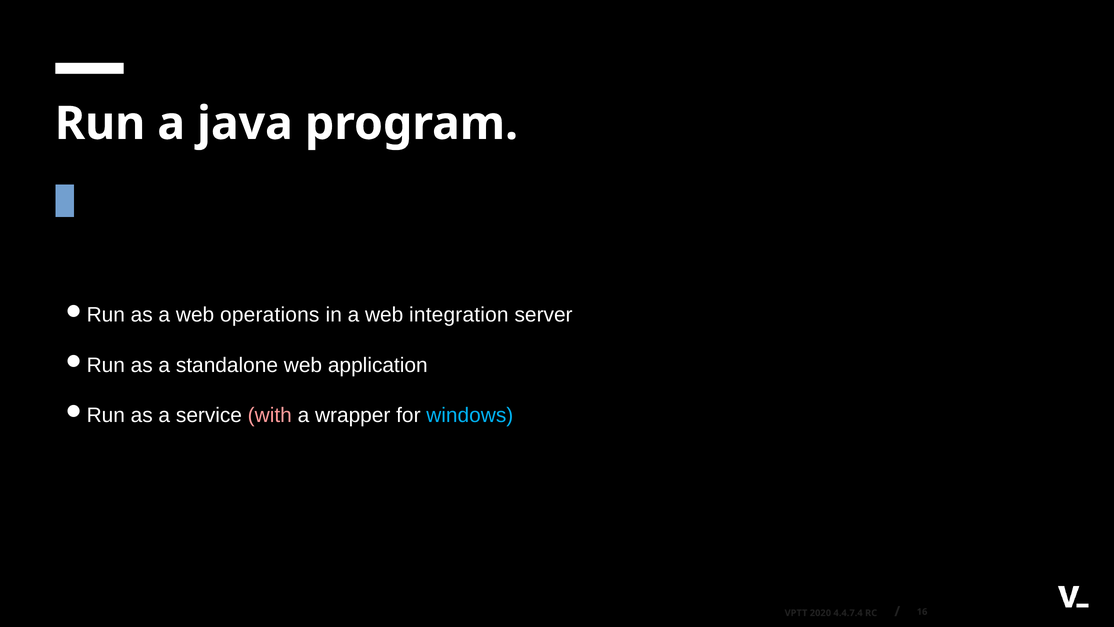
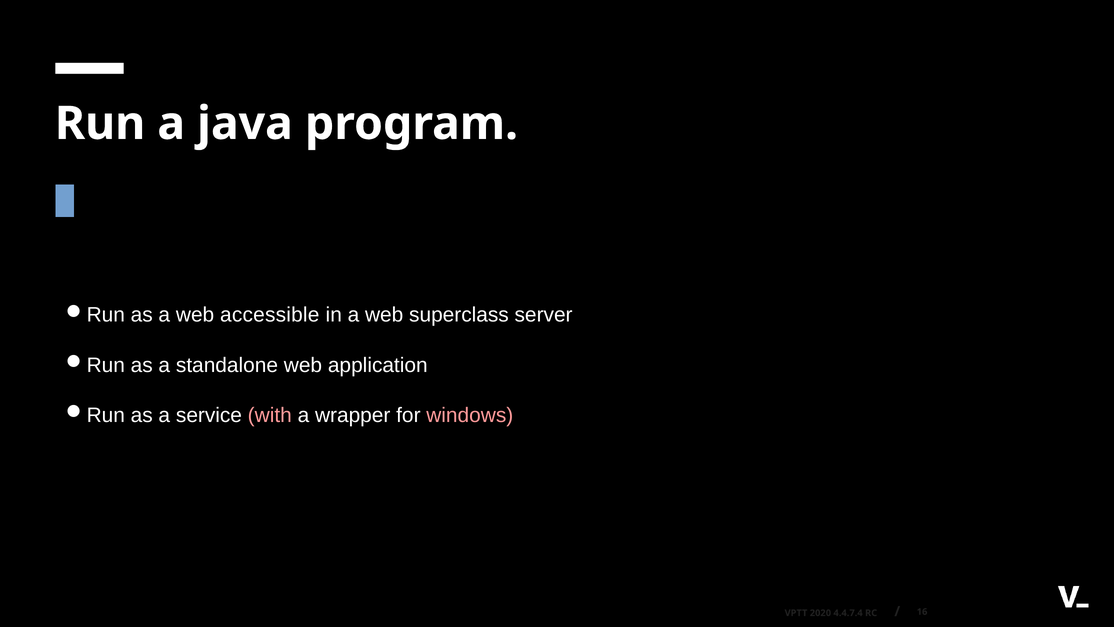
operations: operations -> accessible
integration: integration -> superclass
windows colour: light blue -> pink
